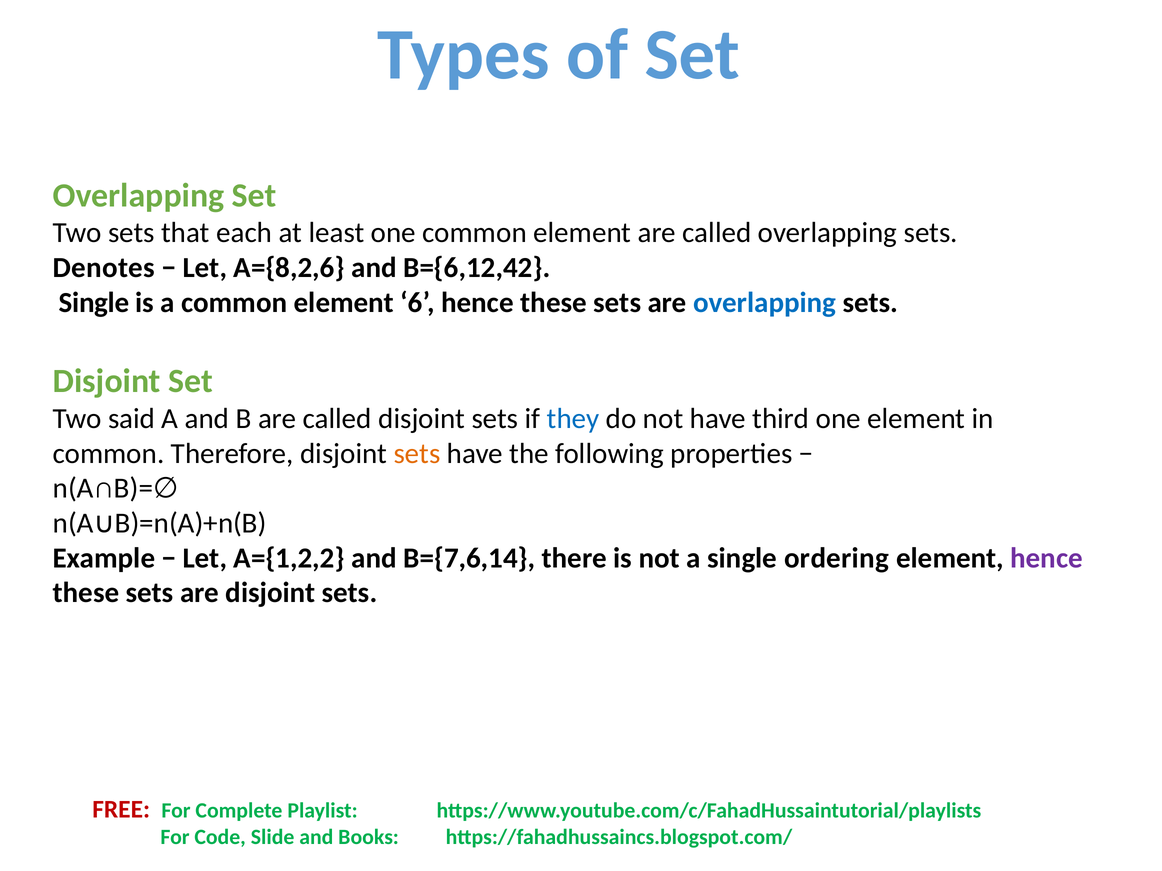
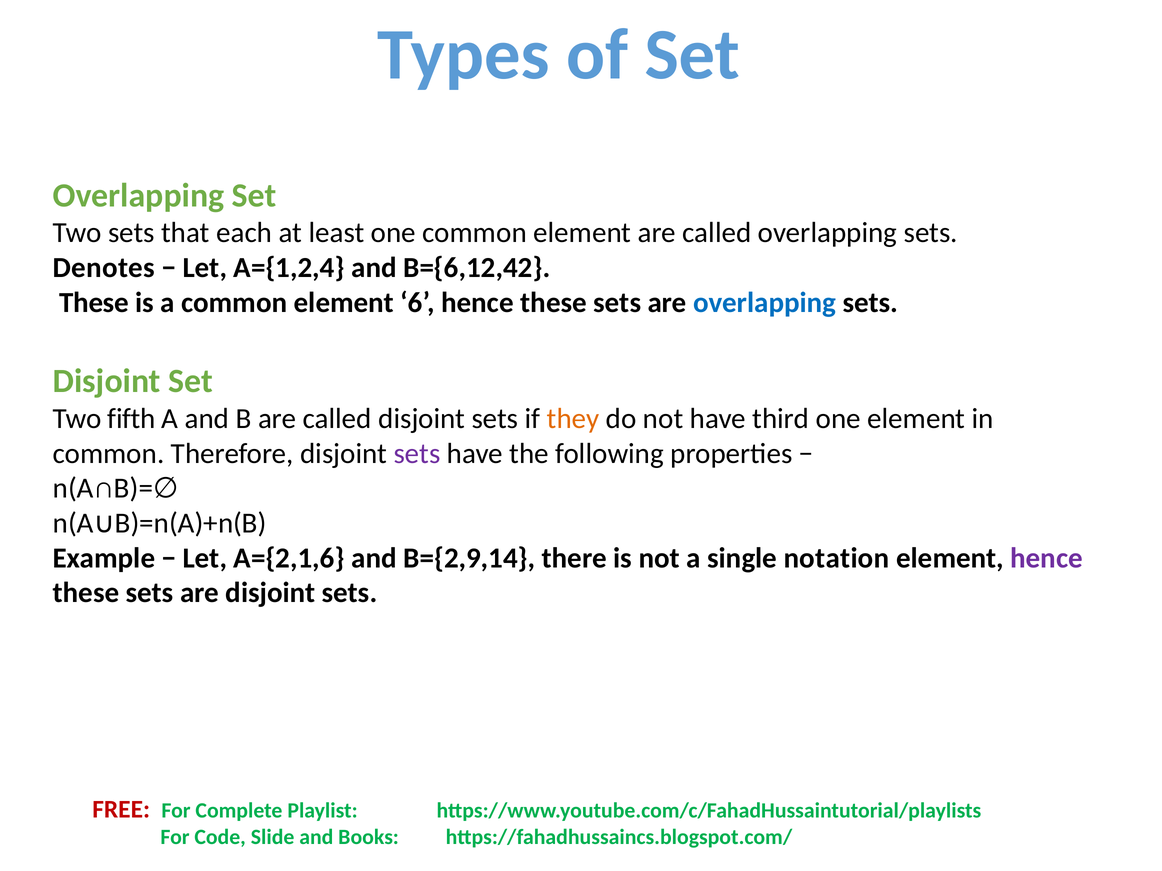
A={8,2,6: A={8,2,6 -> A={1,2,4
Single at (94, 303): Single -> These
said: said -> fifth
they colour: blue -> orange
sets at (417, 454) colour: orange -> purple
A={1,2,2: A={1,2,2 -> A={2,1,6
B={7,6,14: B={7,6,14 -> B={2,9,14
ordering: ordering -> notation
